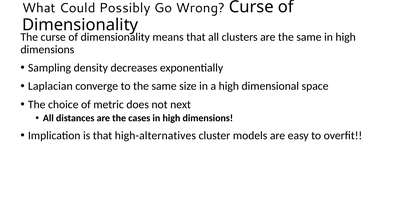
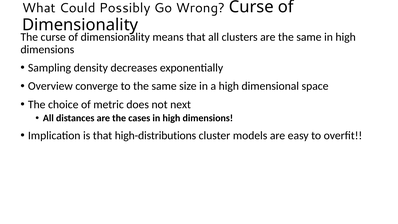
Laplacian: Laplacian -> Overview
high-alternatives: high-alternatives -> high-distributions
